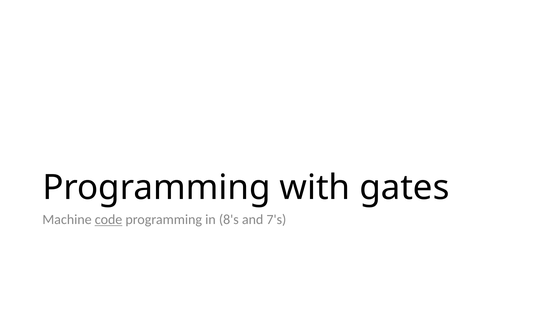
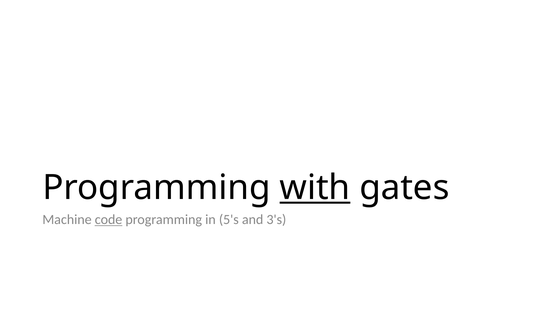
with underline: none -> present
8's: 8's -> 5's
7's: 7's -> 3's
